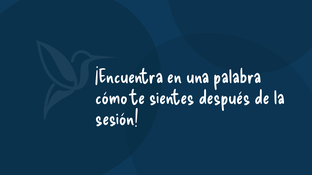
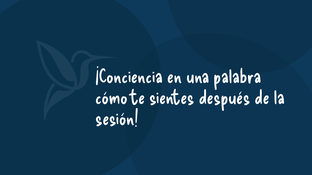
¡Encuentra: ¡Encuentra -> ¡Conciencia
